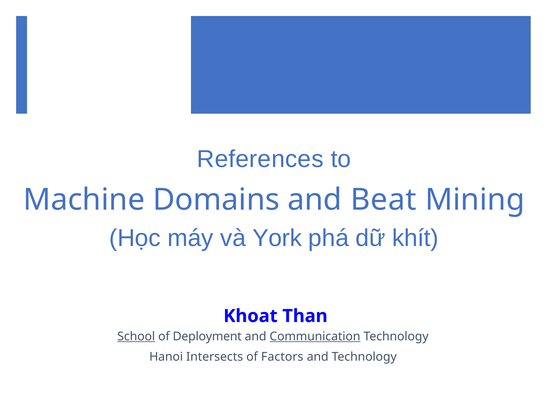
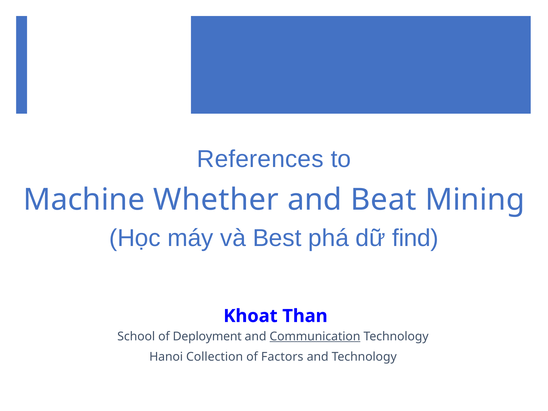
Domains: Domains -> Whether
York: York -> Best
khít: khít -> find
School underline: present -> none
Intersects: Intersects -> Collection
